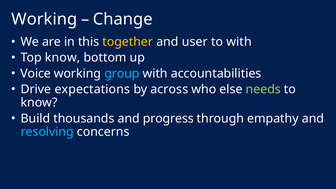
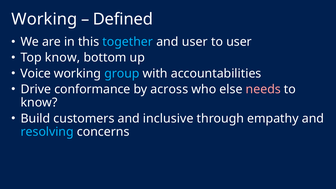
Change: Change -> Defined
together colour: yellow -> light blue
to with: with -> user
expectations: expectations -> conformance
needs colour: light green -> pink
thousands: thousands -> customers
progress: progress -> inclusive
